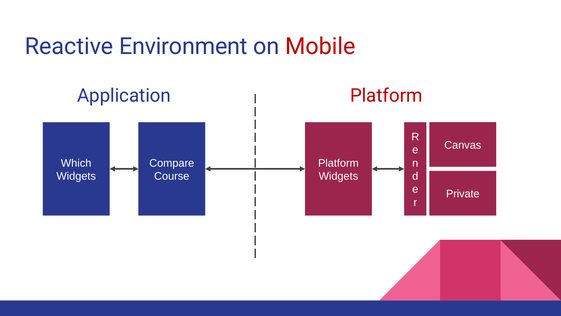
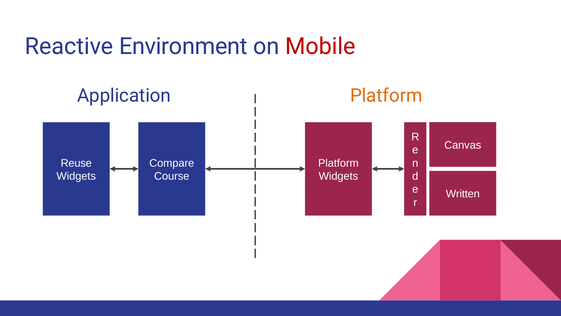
Platform at (386, 96) colour: red -> orange
Which: Which -> Reuse
Private: Private -> Written
